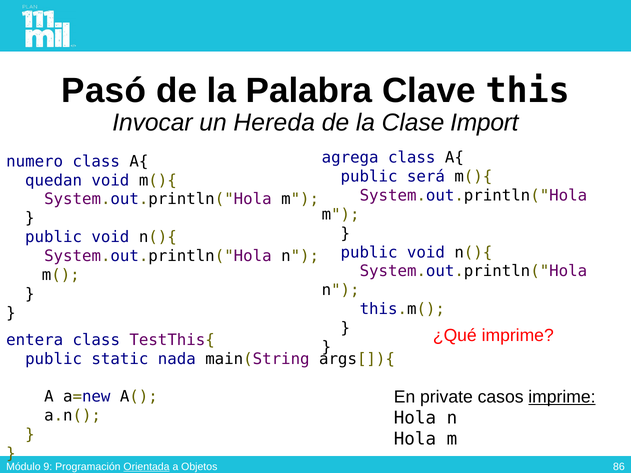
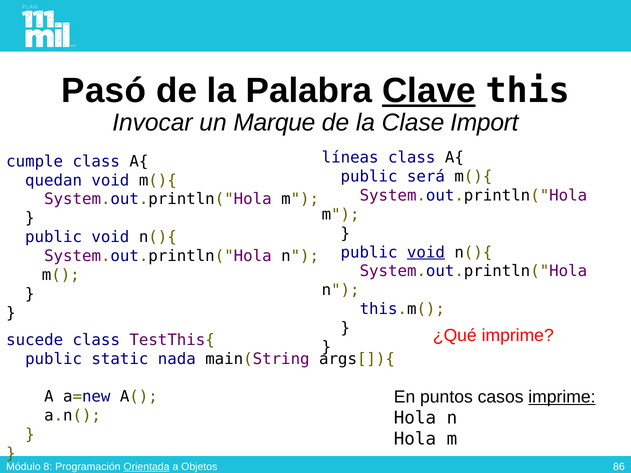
Clave underline: none -> present
Hereda: Hereda -> Marque
agrega: agrega -> líneas
numero: numero -> cumple
void at (426, 252) underline: none -> present
entera: entera -> sucede
private: private -> puntos
9: 9 -> 8
